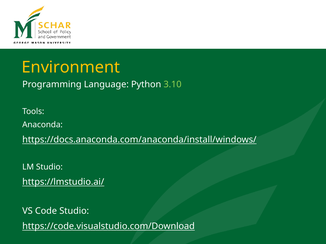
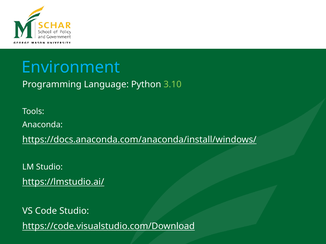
Environment colour: yellow -> light blue
